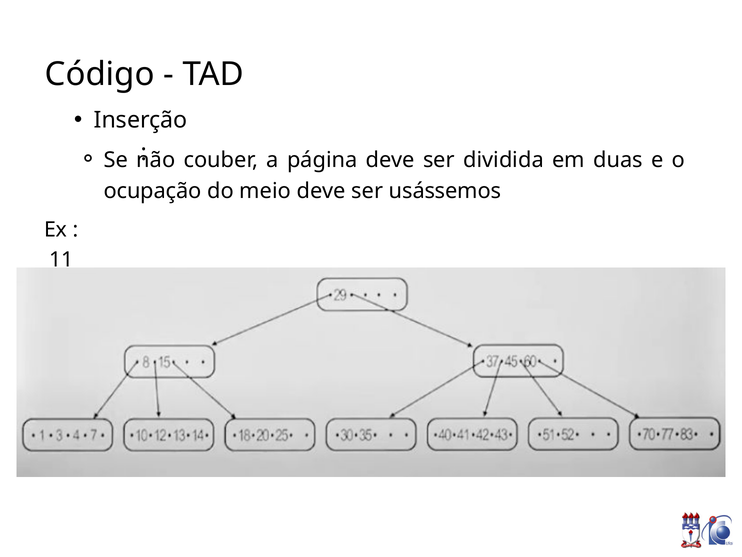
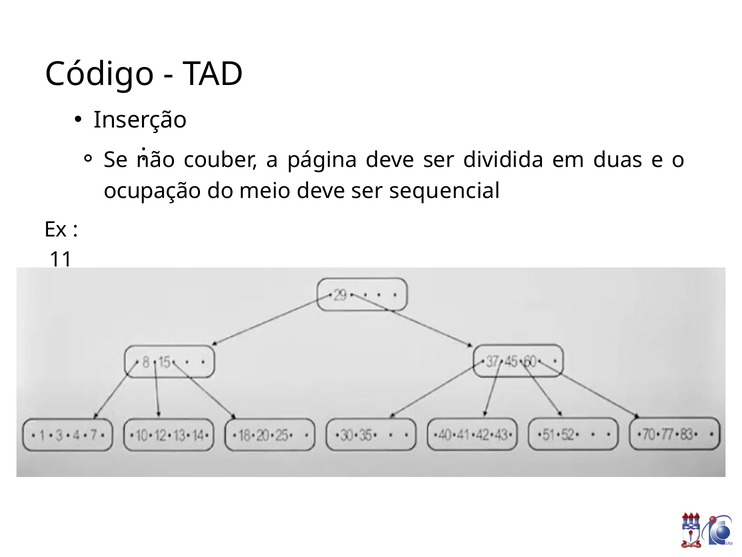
usássemos: usássemos -> sequencial
